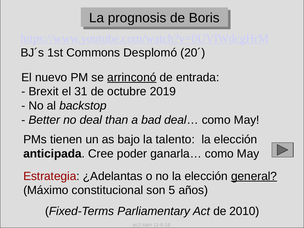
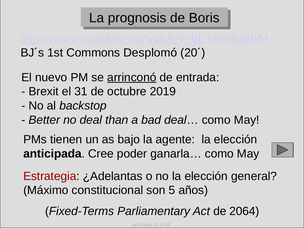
talento: talento -> agente
general underline: present -> none
2010: 2010 -> 2064
